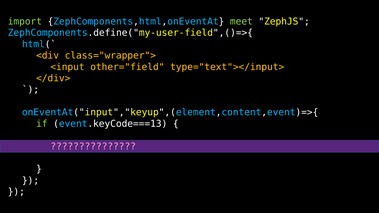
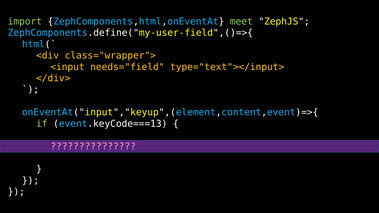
other="field: other="field -> needs="field
